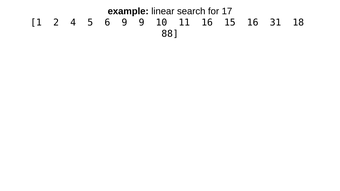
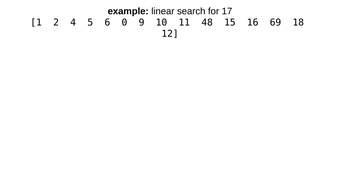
6 9: 9 -> 0
11 16: 16 -> 48
31: 31 -> 69
88: 88 -> 12
